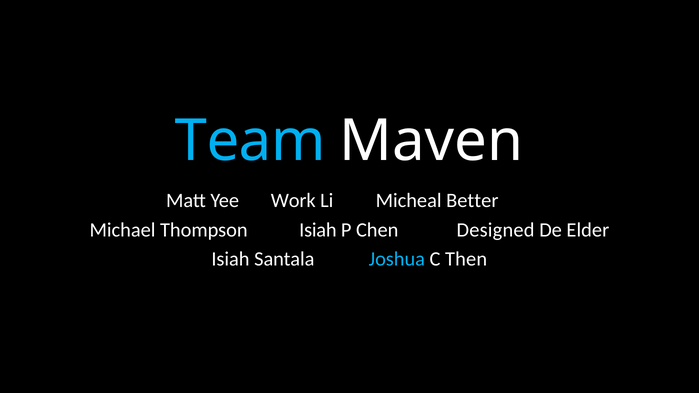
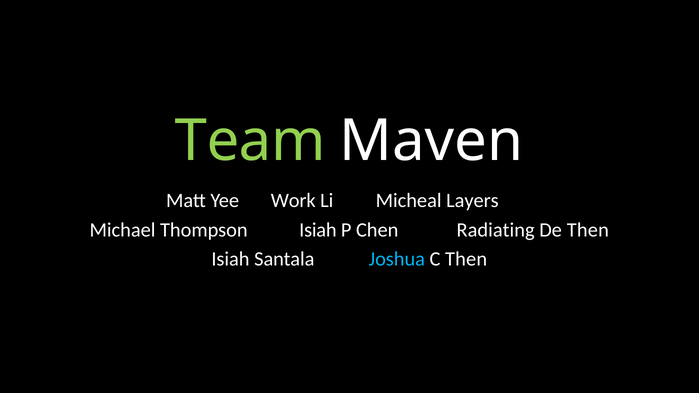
Team colour: light blue -> light green
Better: Better -> Layers
Designed: Designed -> Radiating
De Elder: Elder -> Then
